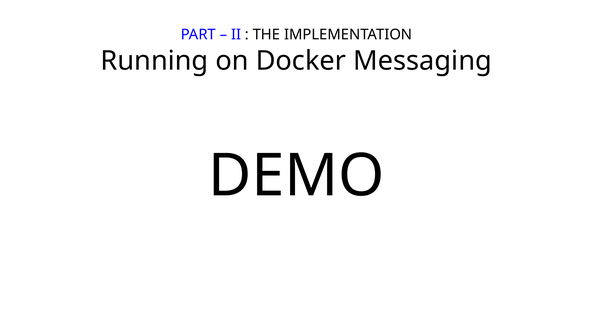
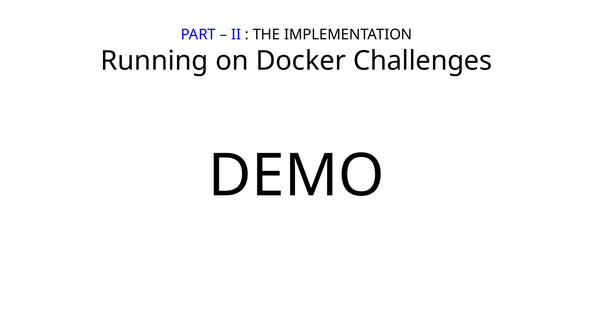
Messaging: Messaging -> Challenges
